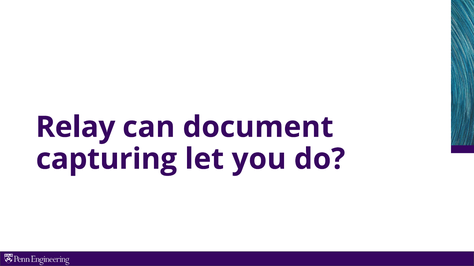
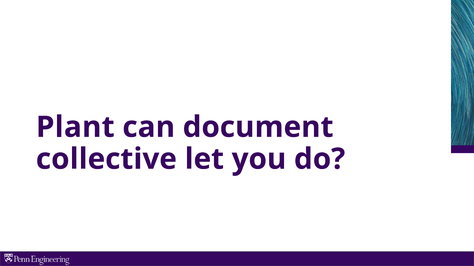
Relay: Relay -> Plant
capturing: capturing -> collective
